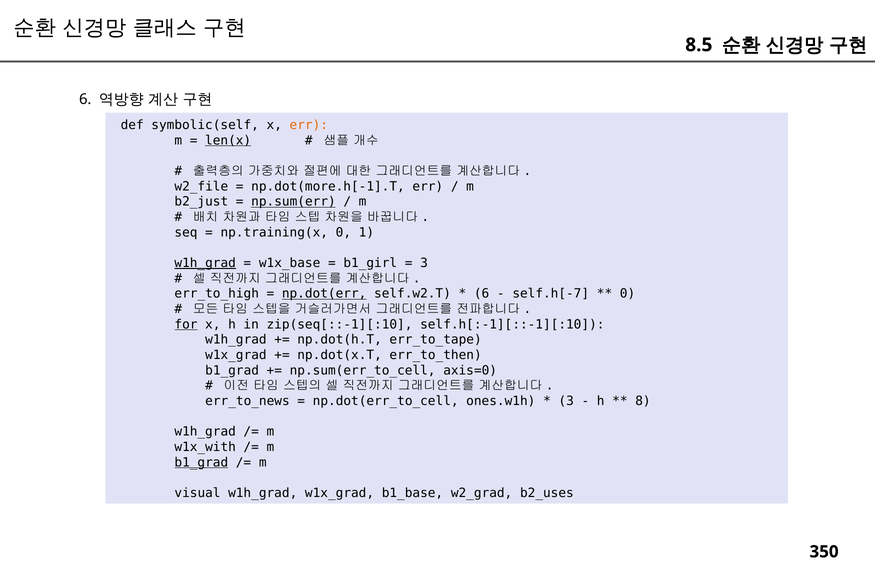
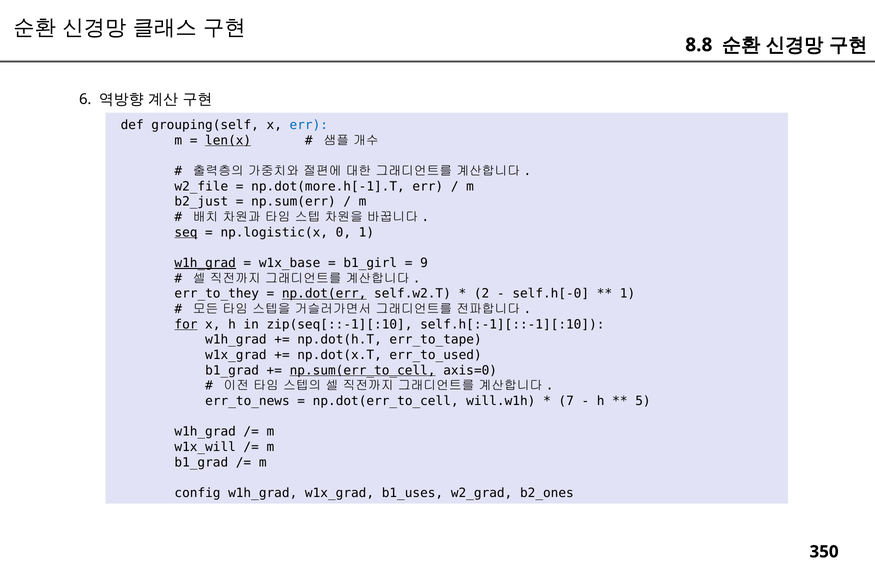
8.5: 8.5 -> 8.8
symbolic(self: symbolic(self -> grouping(self
err at (309, 125) colour: orange -> blue
np.sum(err underline: present -> none
seq underline: none -> present
np.training(x: np.training(x -> np.logistic(x
3 at (424, 263): 3 -> 9
err_to_high: err_to_high -> err_to_they
6 at (482, 294): 6 -> 2
self.h[-7: self.h[-7 -> self.h[-0
0 at (628, 294): 0 -> 1
err_to_then: err_to_then -> err_to_used
np.sum(err_to_cell underline: none -> present
ones.w1h: ones.w1h -> will.w1h
3 at (566, 401): 3 -> 7
8: 8 -> 5
w1x_with: w1x_with -> w1x_will
b1_grad at (201, 462) underline: present -> none
visual: visual -> config
b1_base: b1_base -> b1_uses
b2_uses: b2_uses -> b2_ones
